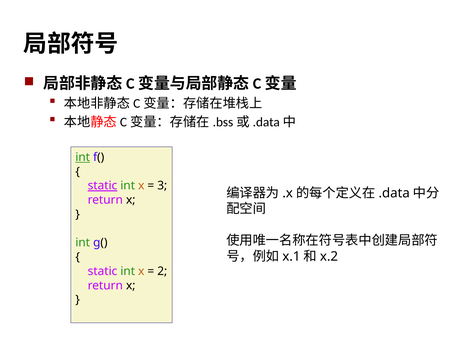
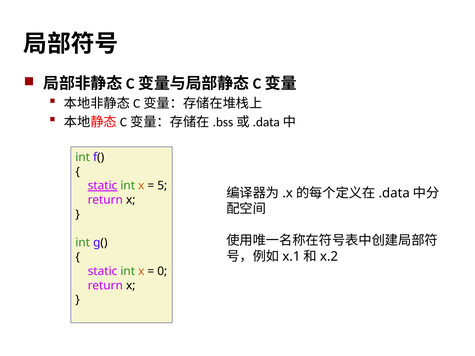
int at (83, 157) underline: present -> none
3: 3 -> 5
2: 2 -> 0
